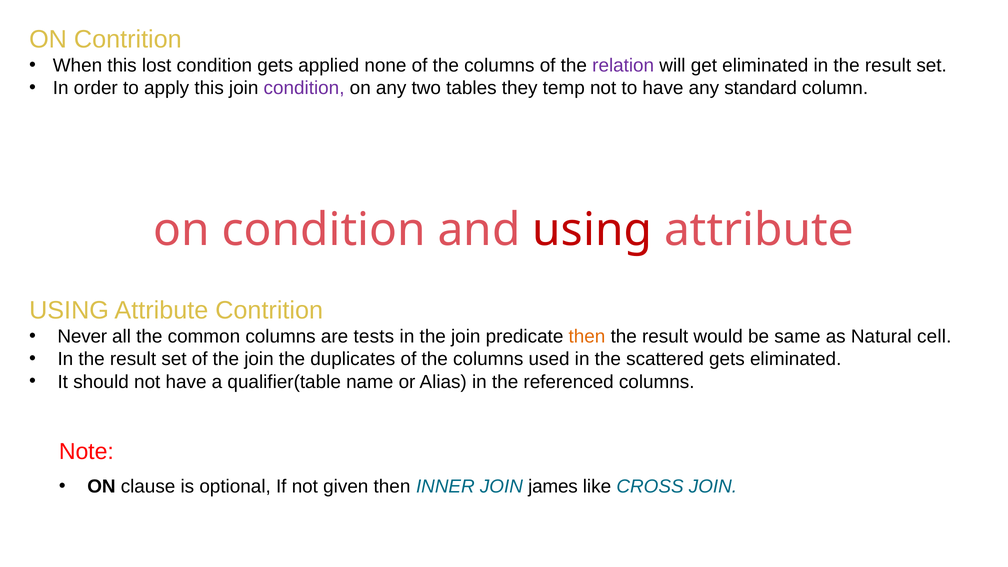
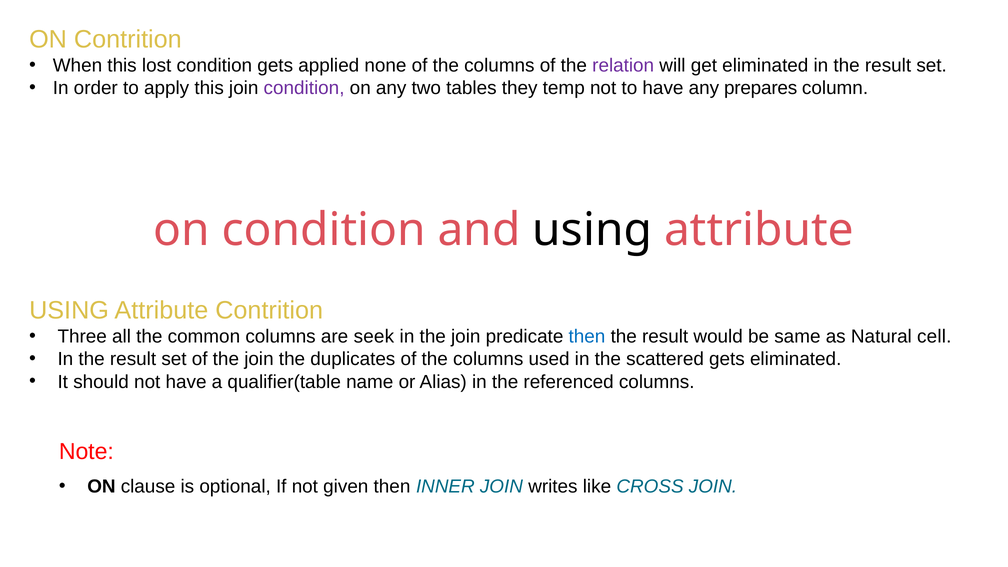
standard: standard -> prepares
using at (592, 230) colour: red -> black
Never: Never -> Three
tests: tests -> seek
then at (587, 336) colour: orange -> blue
james: james -> writes
